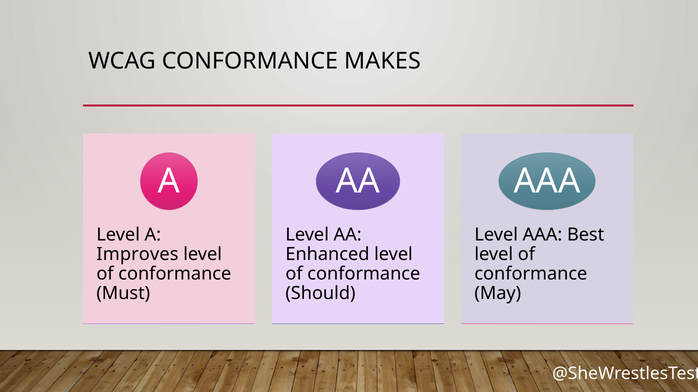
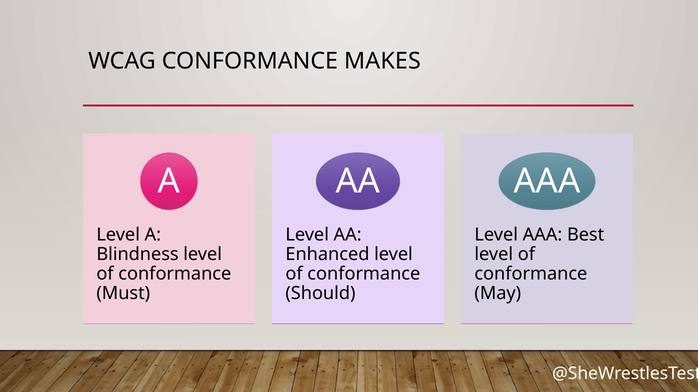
Improves: Improves -> Blindness
